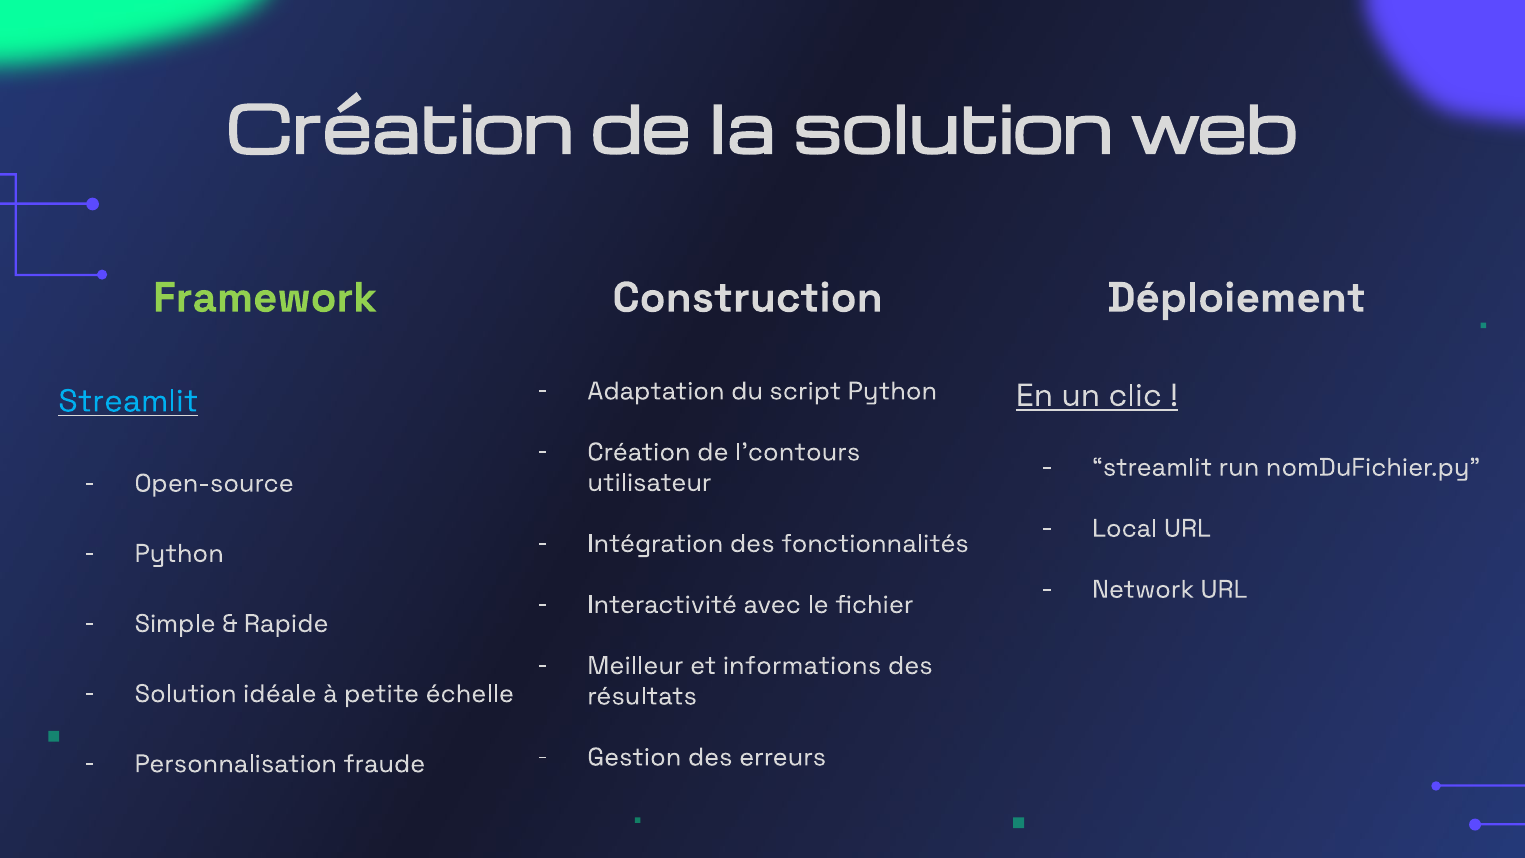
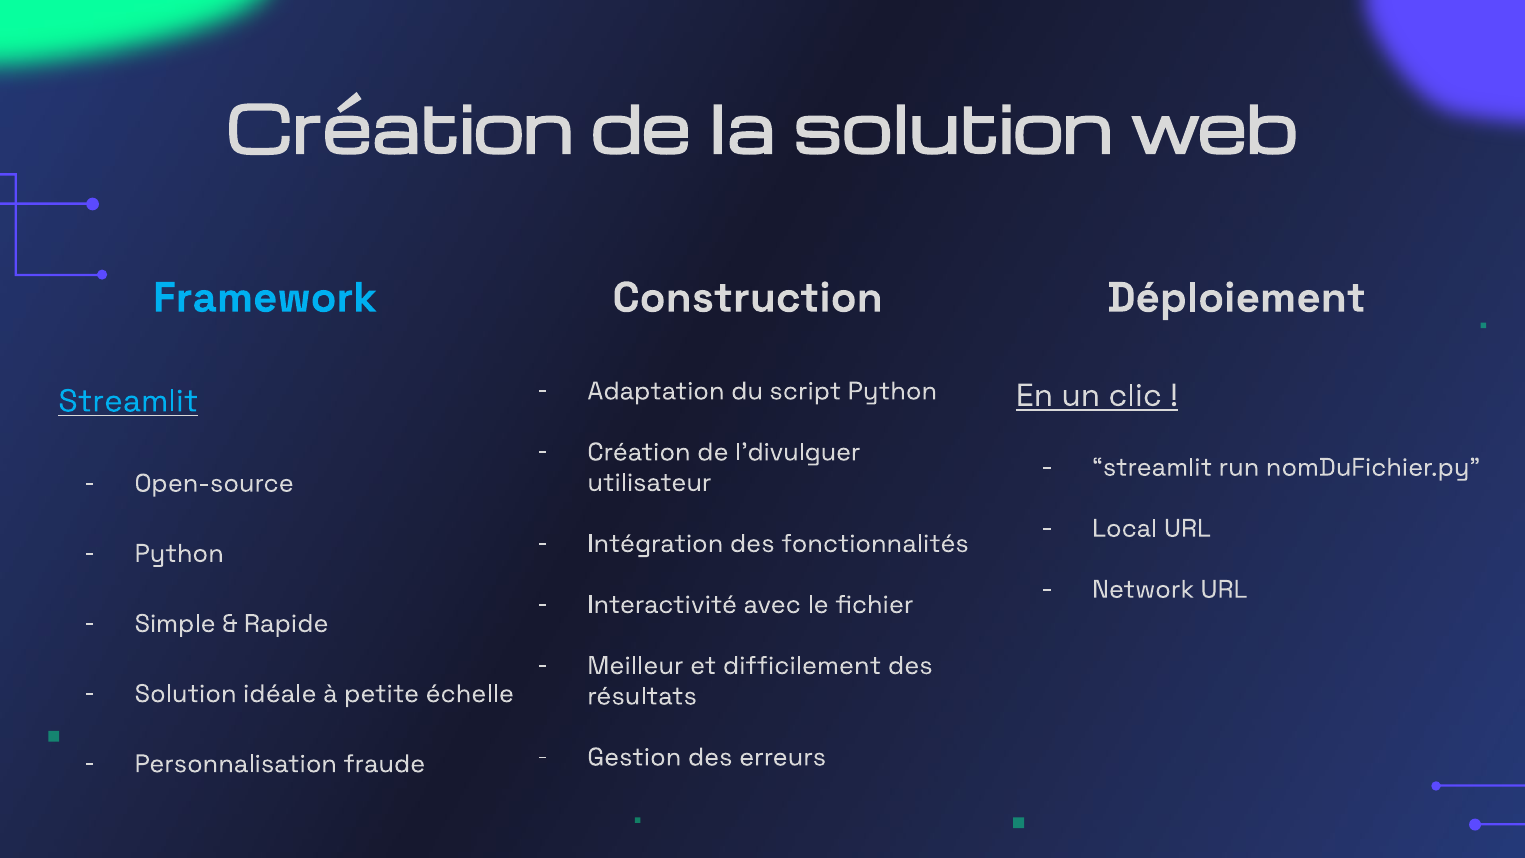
Framework colour: light green -> light blue
l’contours: l’contours -> l’divulguer
informations: informations -> difficilement
